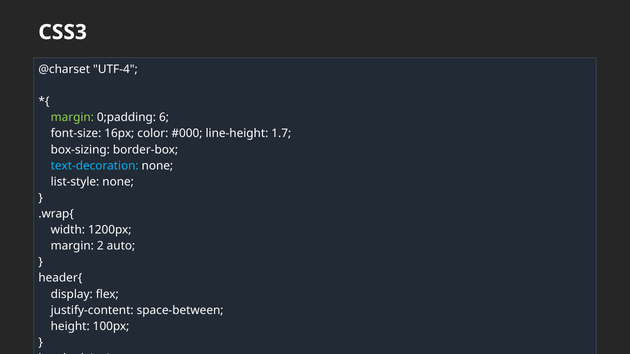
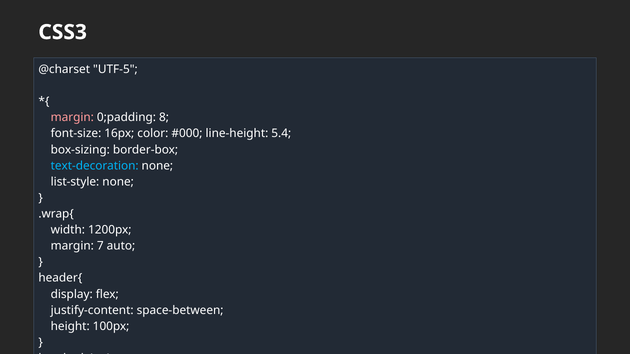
UTF-4: UTF-4 -> UTF-5
margin at (72, 118) colour: light green -> pink
6: 6 -> 8
1.7: 1.7 -> 5.4
2: 2 -> 7
